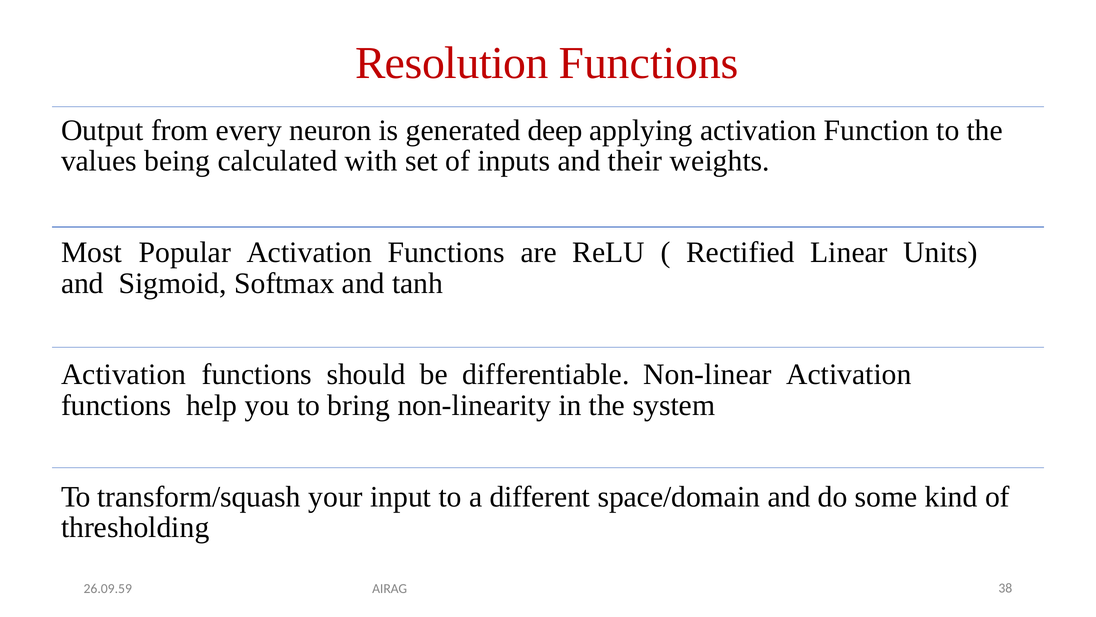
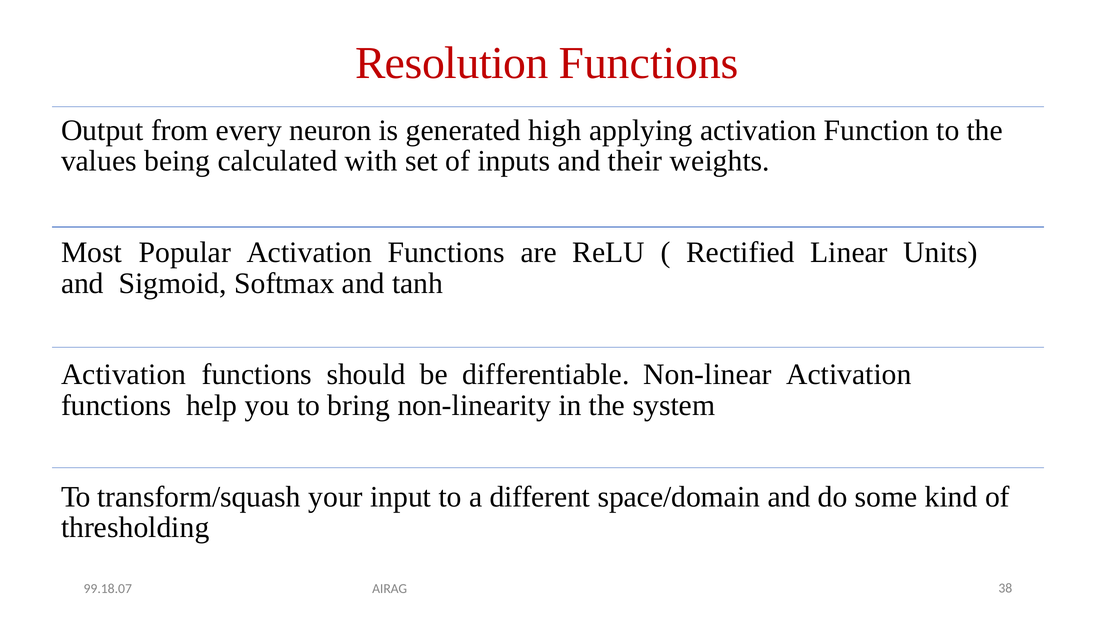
deep: deep -> high
26.09.59: 26.09.59 -> 99.18.07
